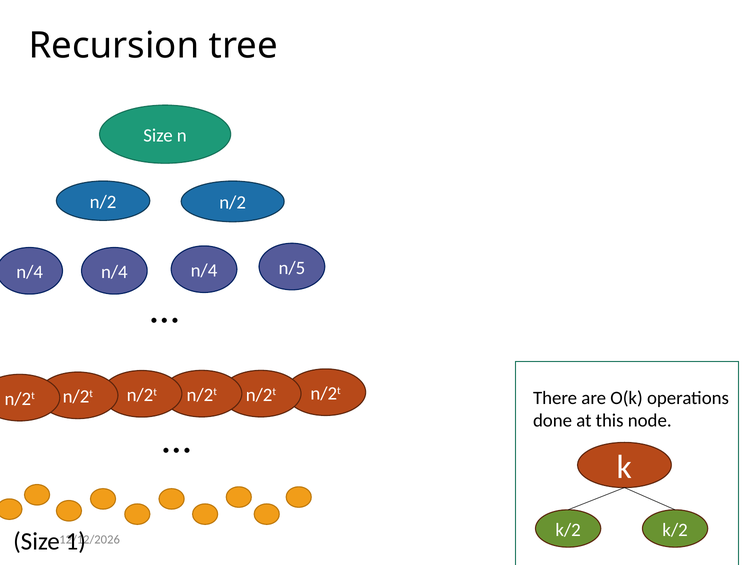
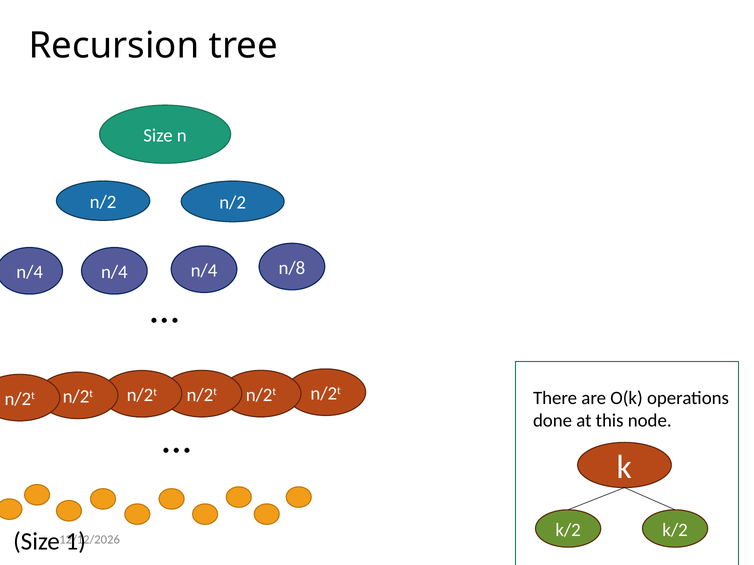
n/5: n/5 -> n/8
